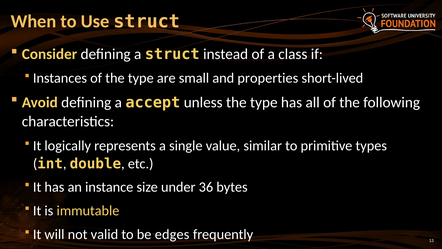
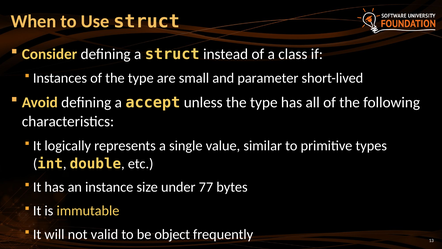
properties: properties -> parameter
36: 36 -> 77
edges: edges -> object
